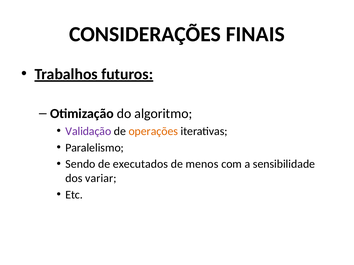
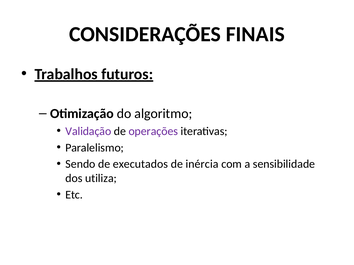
operações colour: orange -> purple
menos: menos -> inércia
variar: variar -> utiliza
